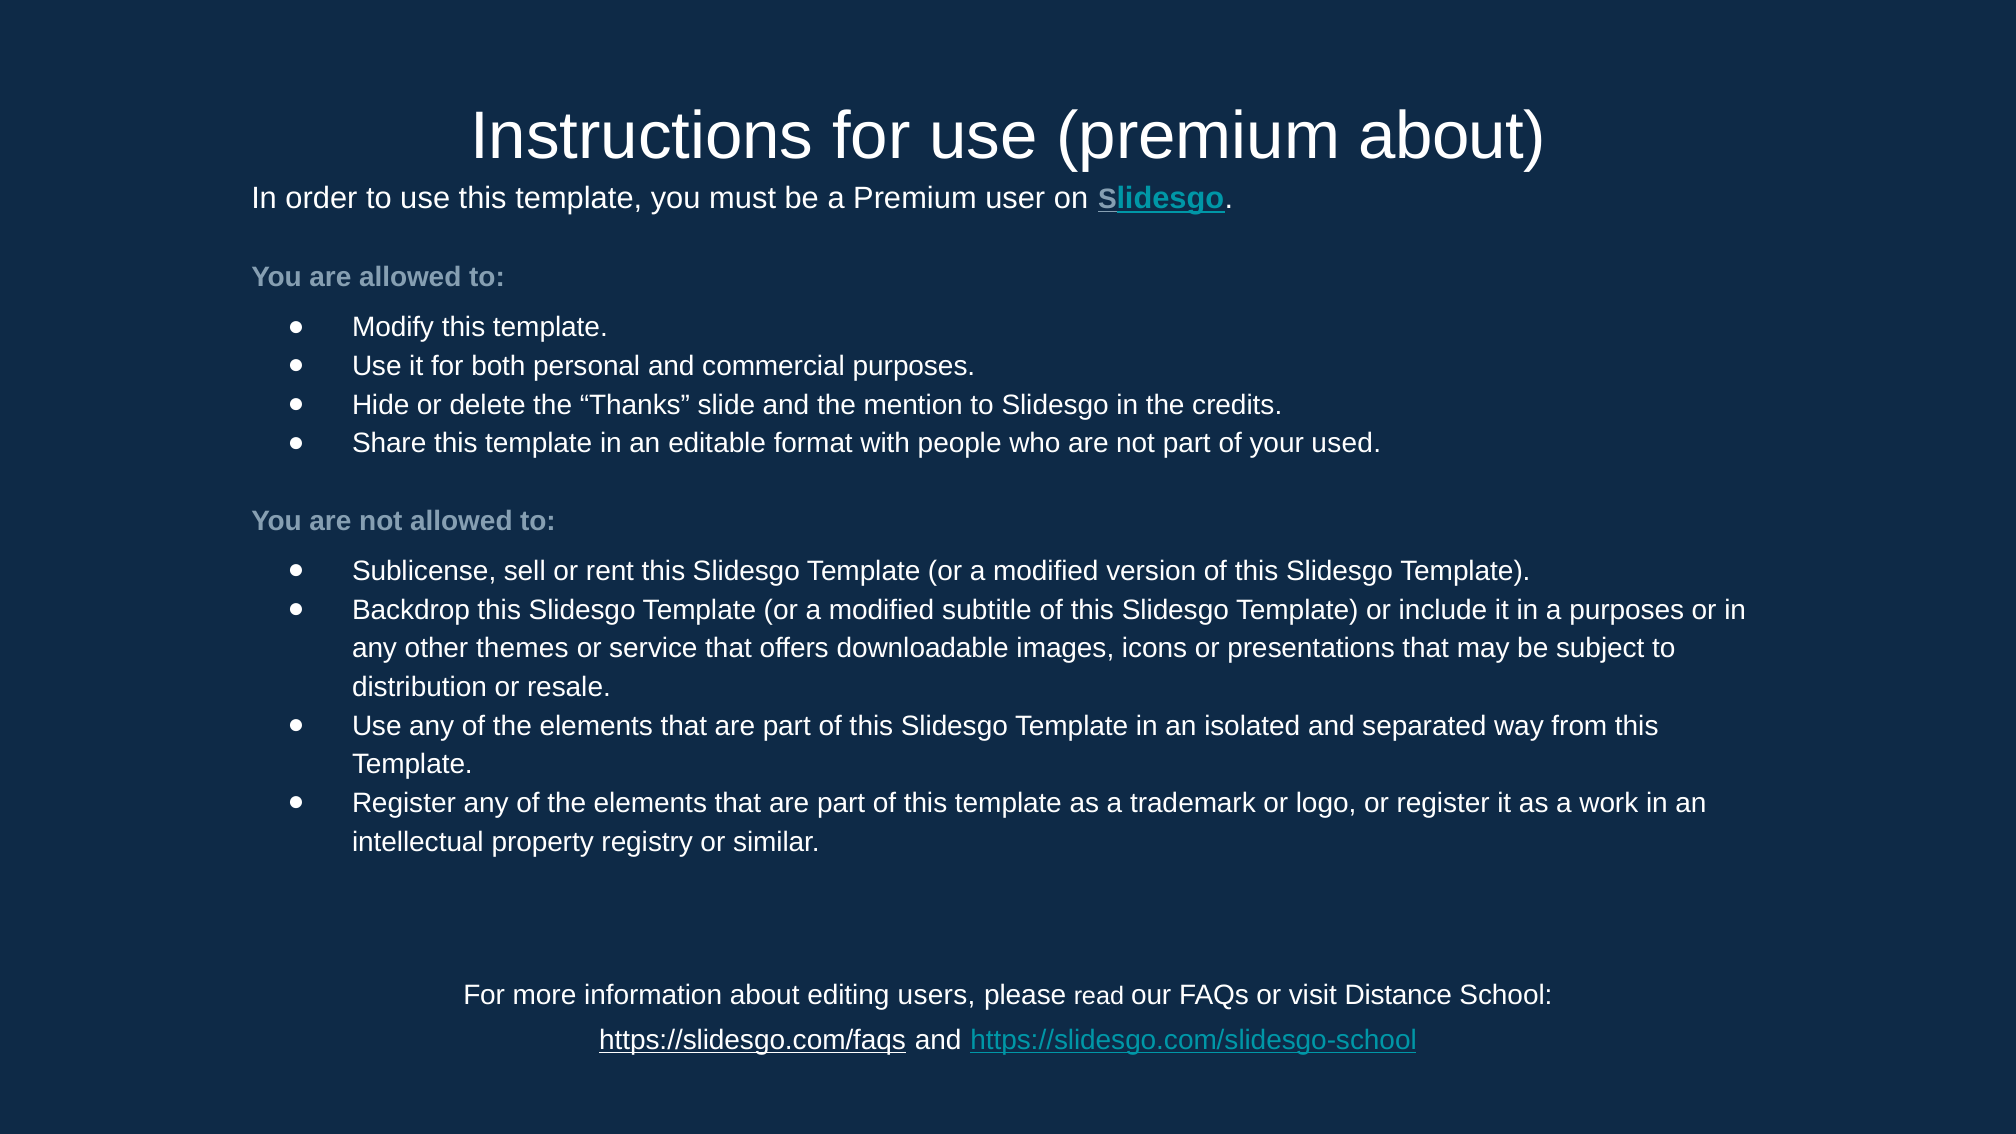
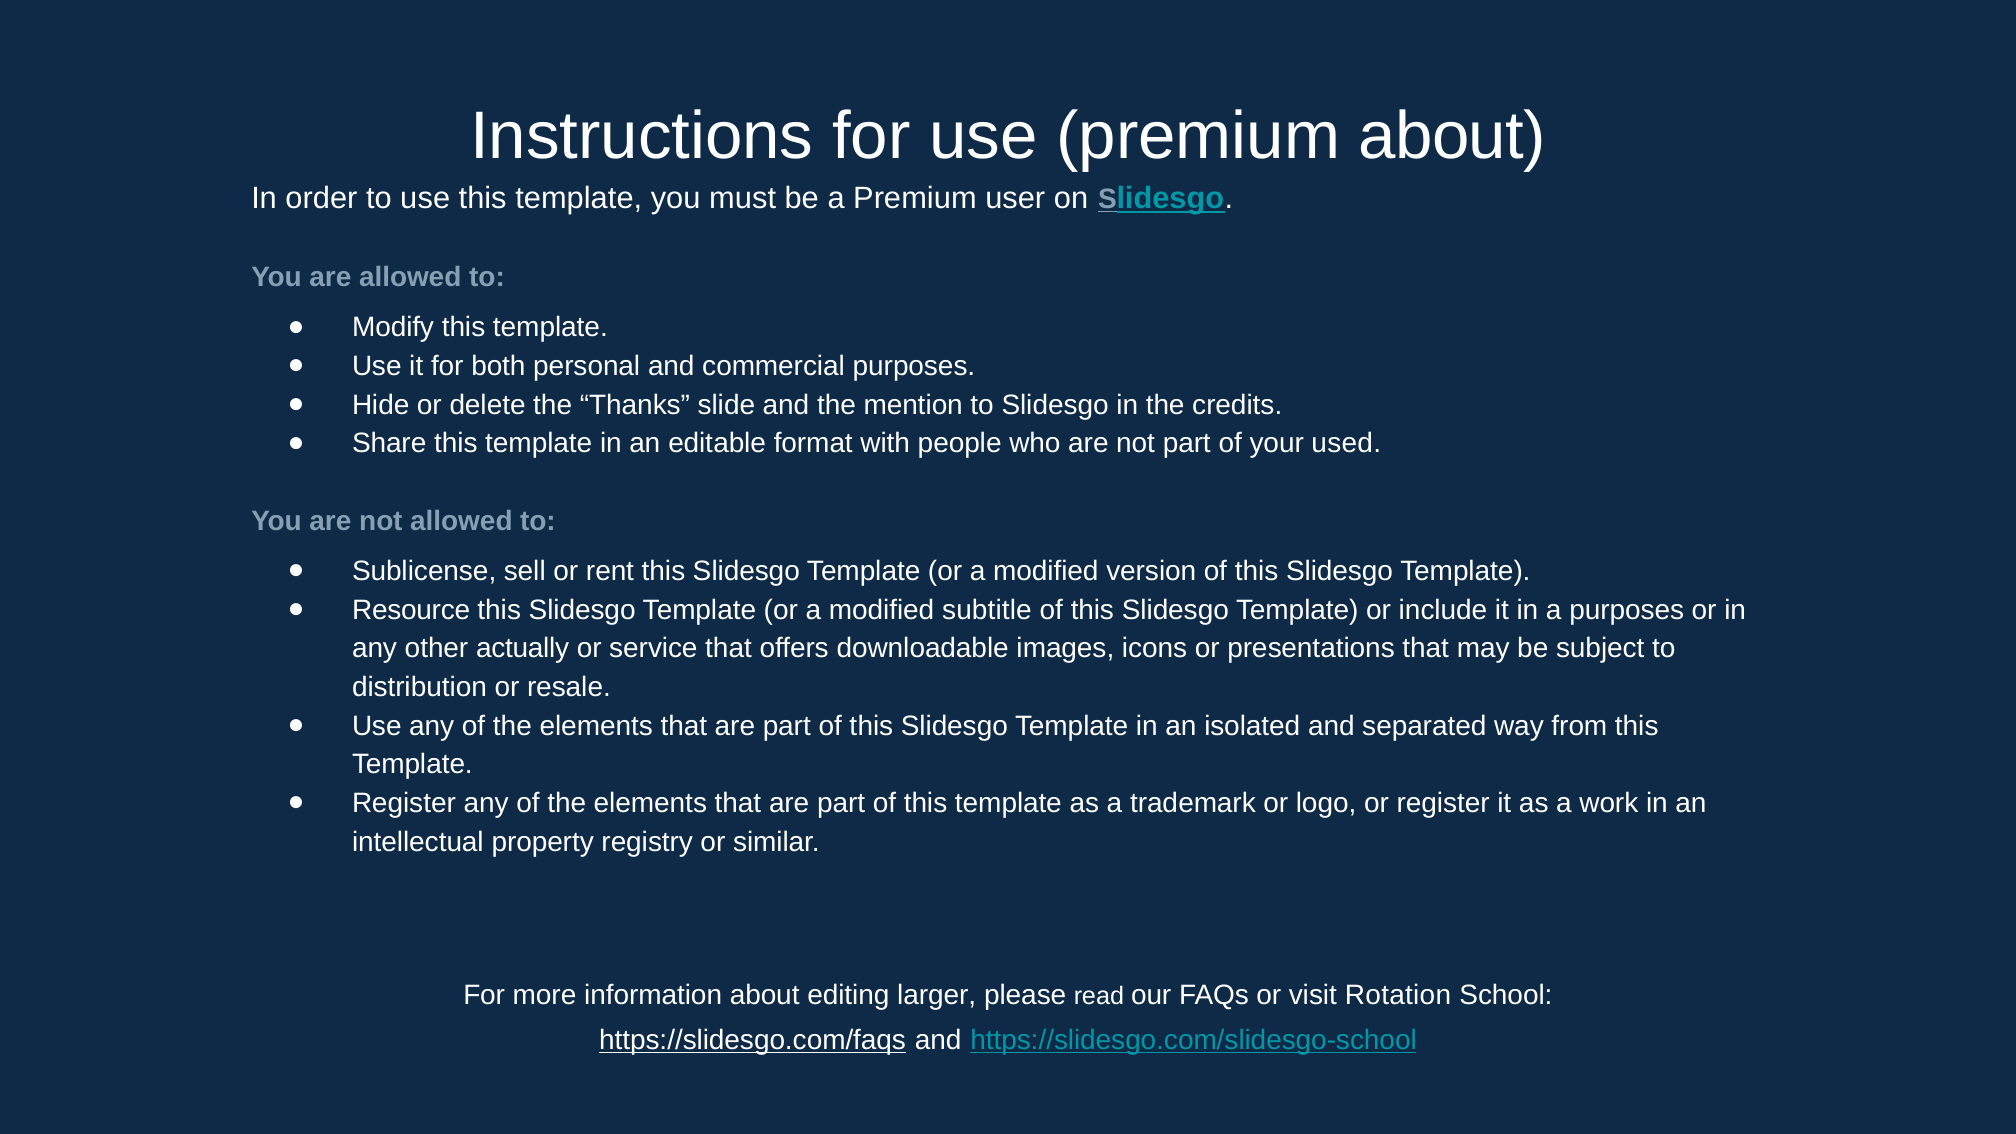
Backdrop: Backdrop -> Resource
themes: themes -> actually
users: users -> larger
Distance: Distance -> Rotation
